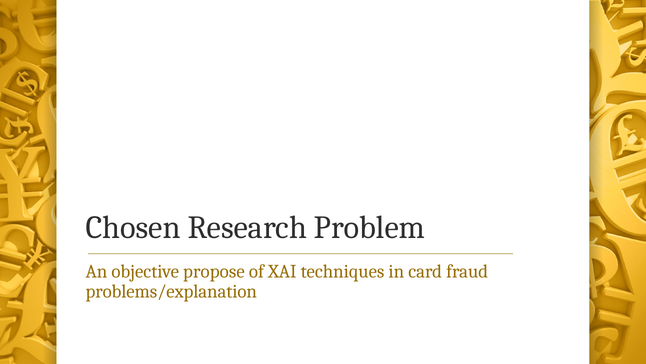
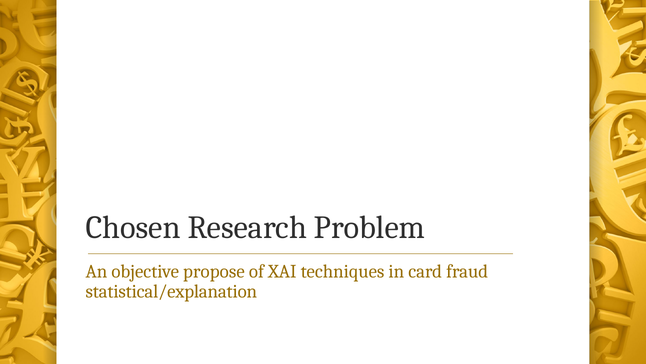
problems/explanation: problems/explanation -> statistical/explanation
